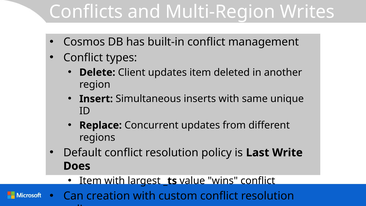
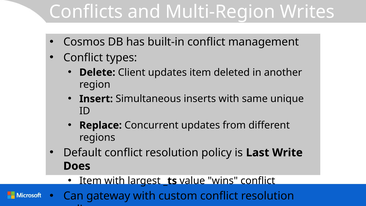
creation: creation -> gateway
